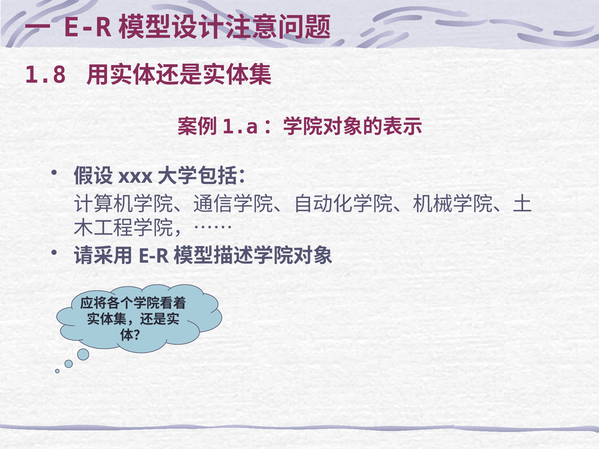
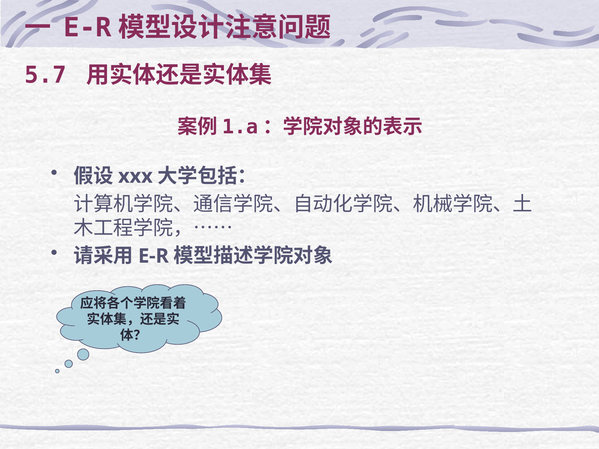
1.8: 1.8 -> 5.7
